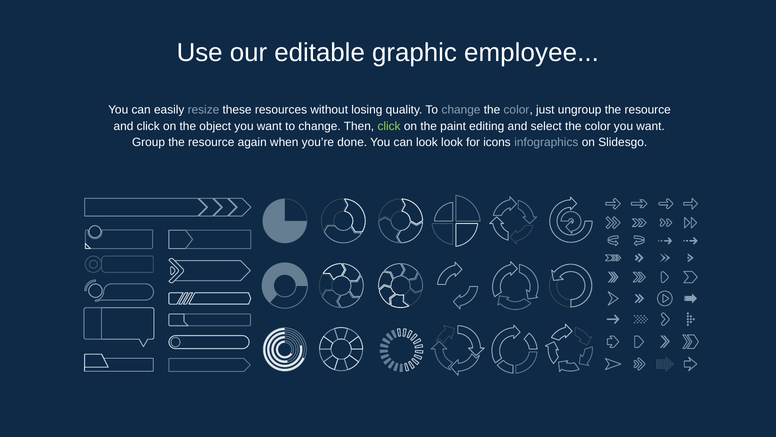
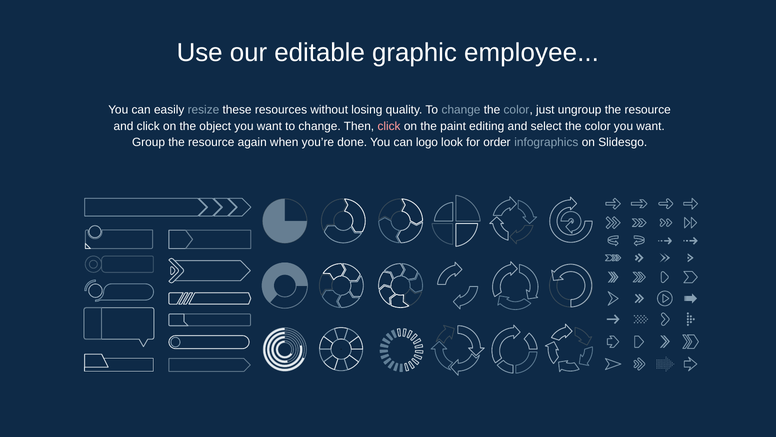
click at (389, 126) colour: light green -> pink
can look: look -> logo
icons: icons -> order
